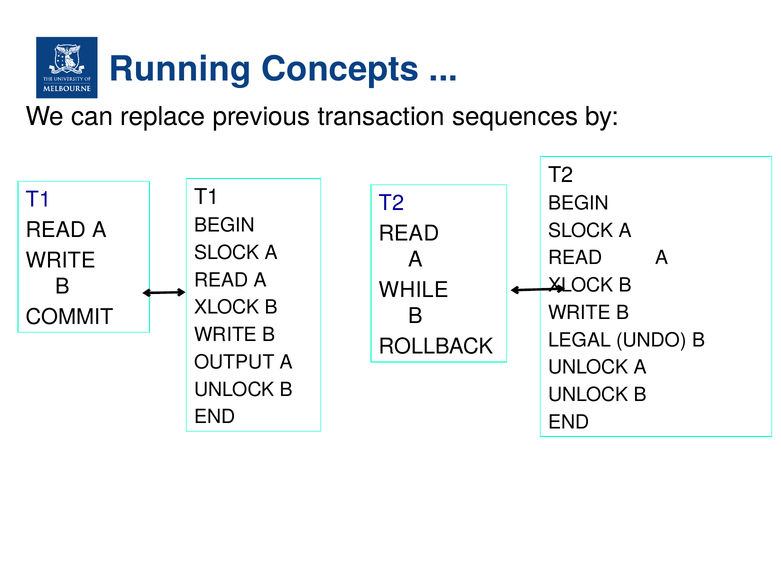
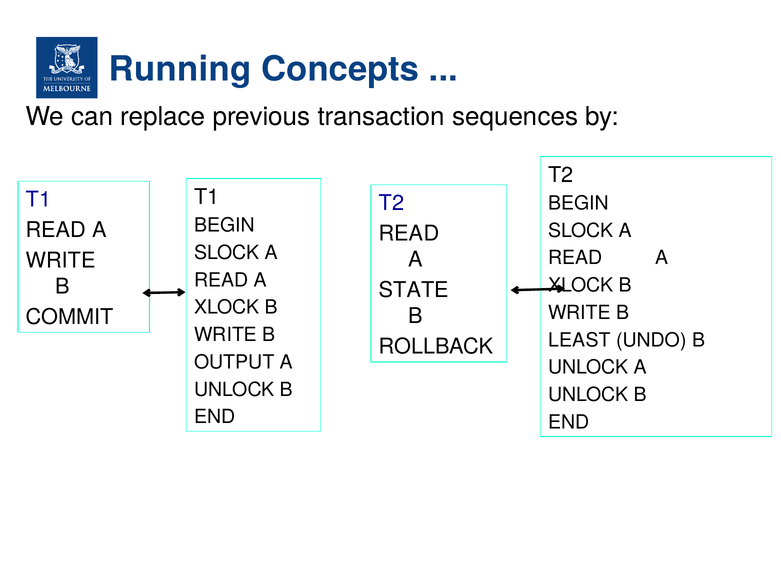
WHILE: WHILE -> STATE
LEGAL: LEGAL -> LEAST
